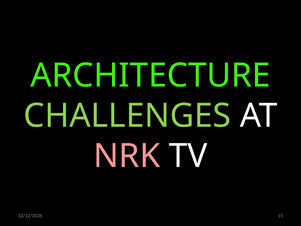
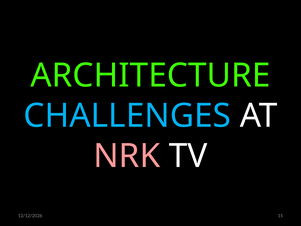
CHALLENGES colour: light green -> light blue
